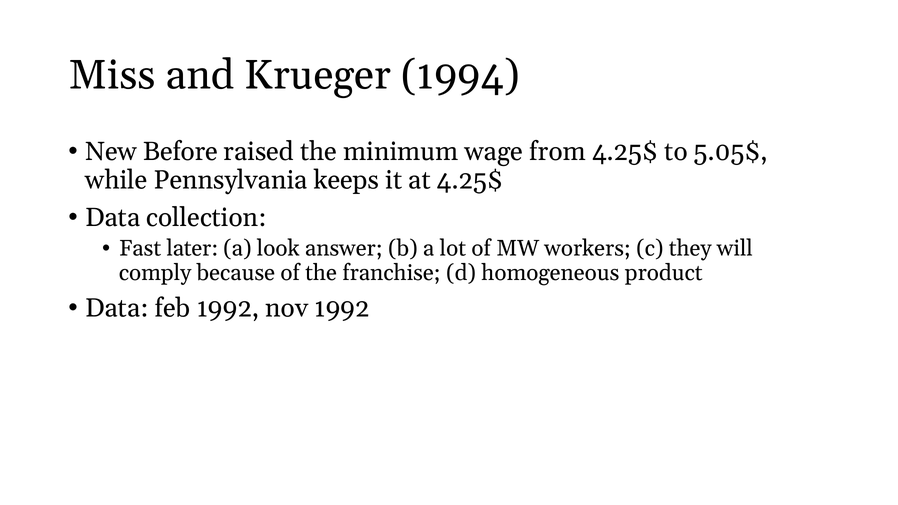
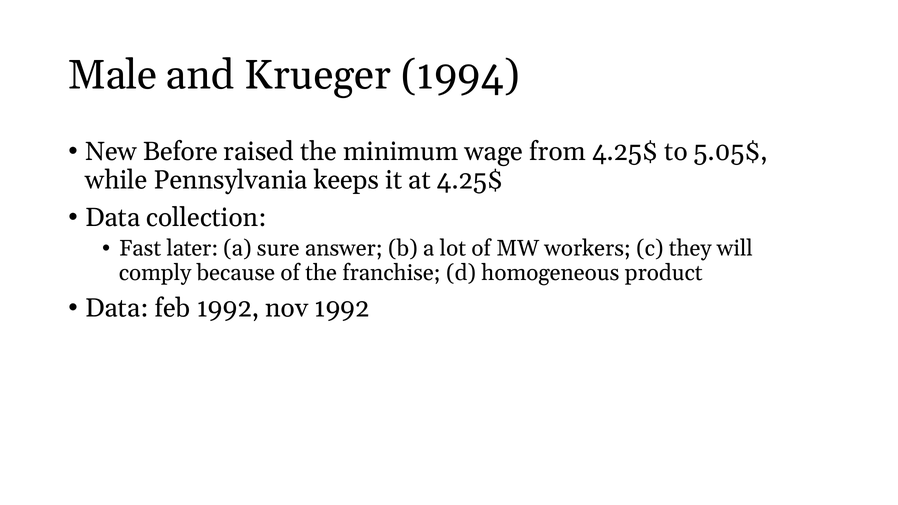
Miss: Miss -> Male
look: look -> sure
